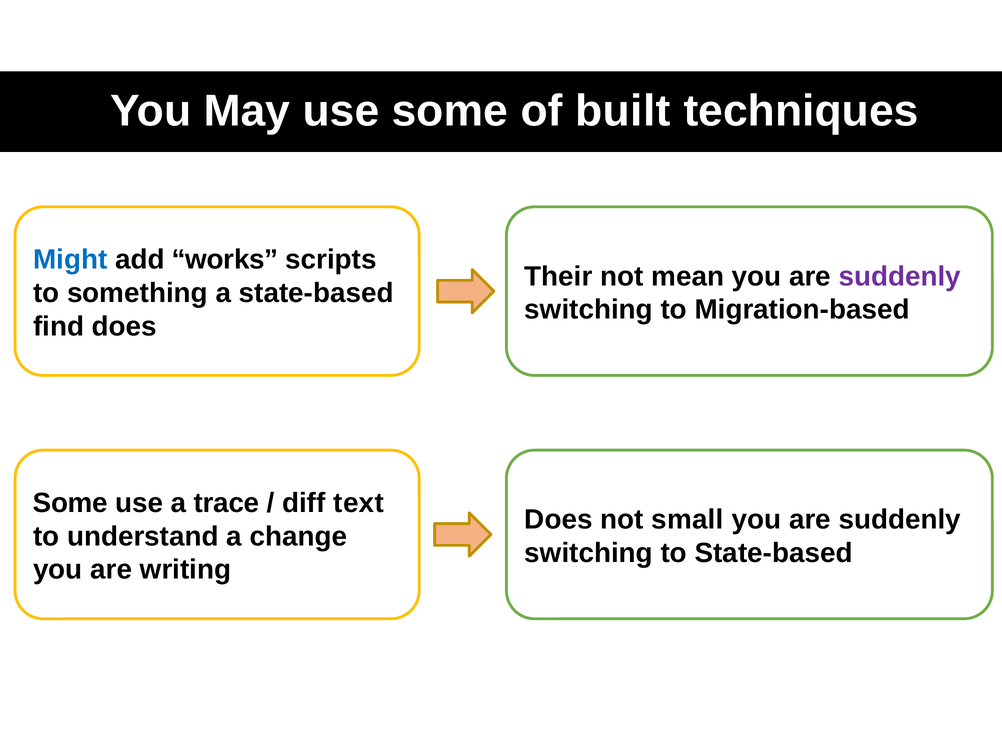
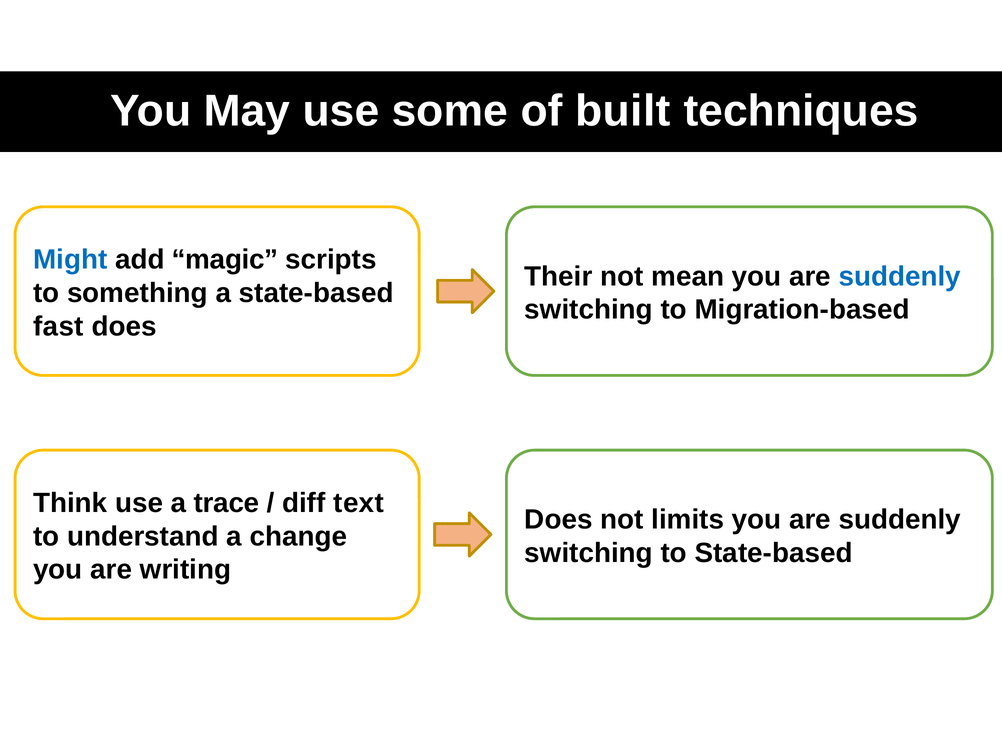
works: works -> magic
suddenly at (900, 277) colour: purple -> blue
find: find -> fast
Some at (70, 503): Some -> Think
small: small -> limits
